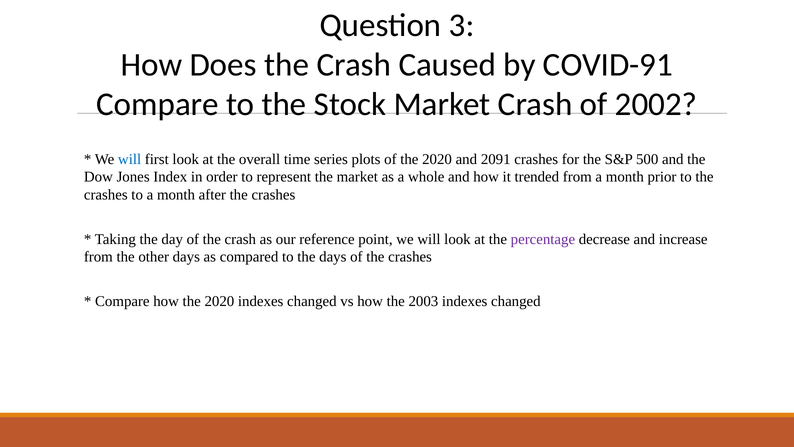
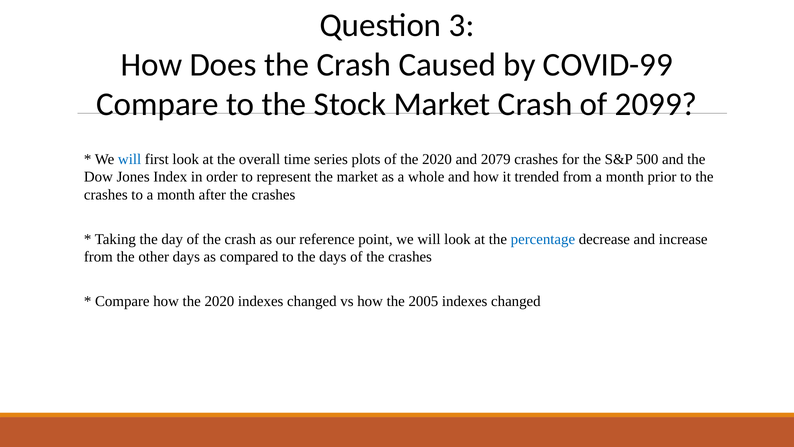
COVID-91: COVID-91 -> COVID-99
2002: 2002 -> 2099
2091: 2091 -> 2079
percentage colour: purple -> blue
2003: 2003 -> 2005
